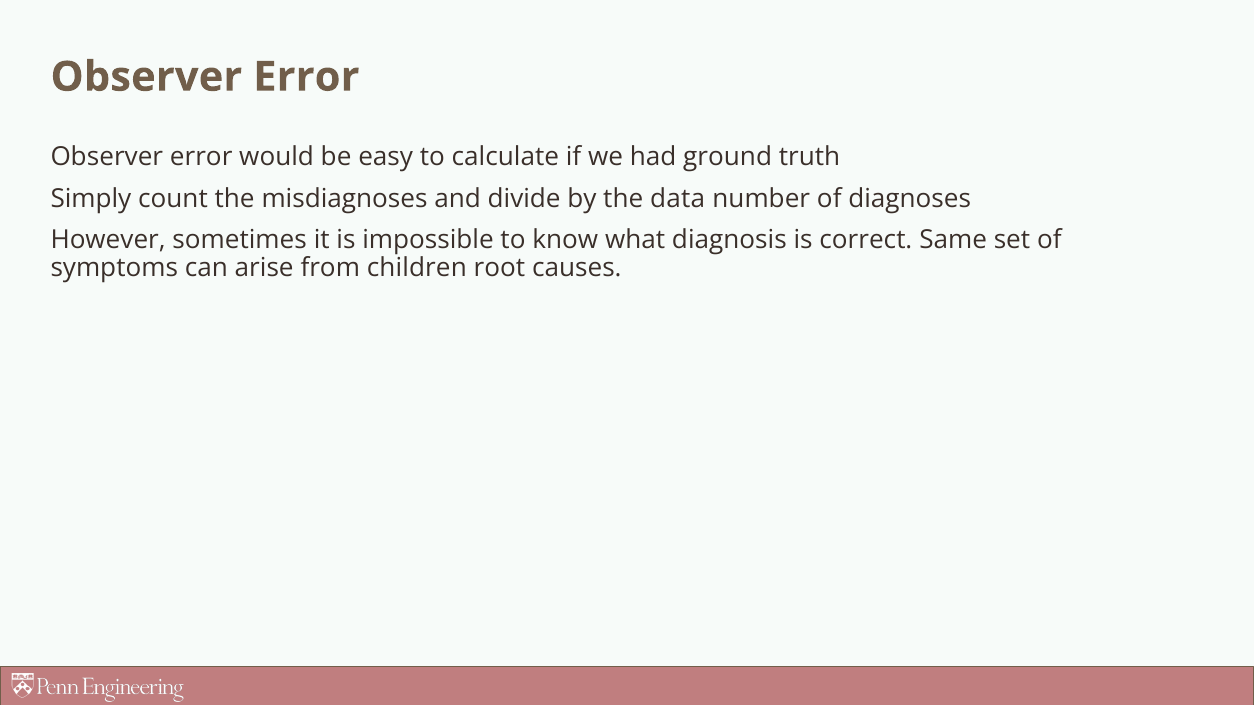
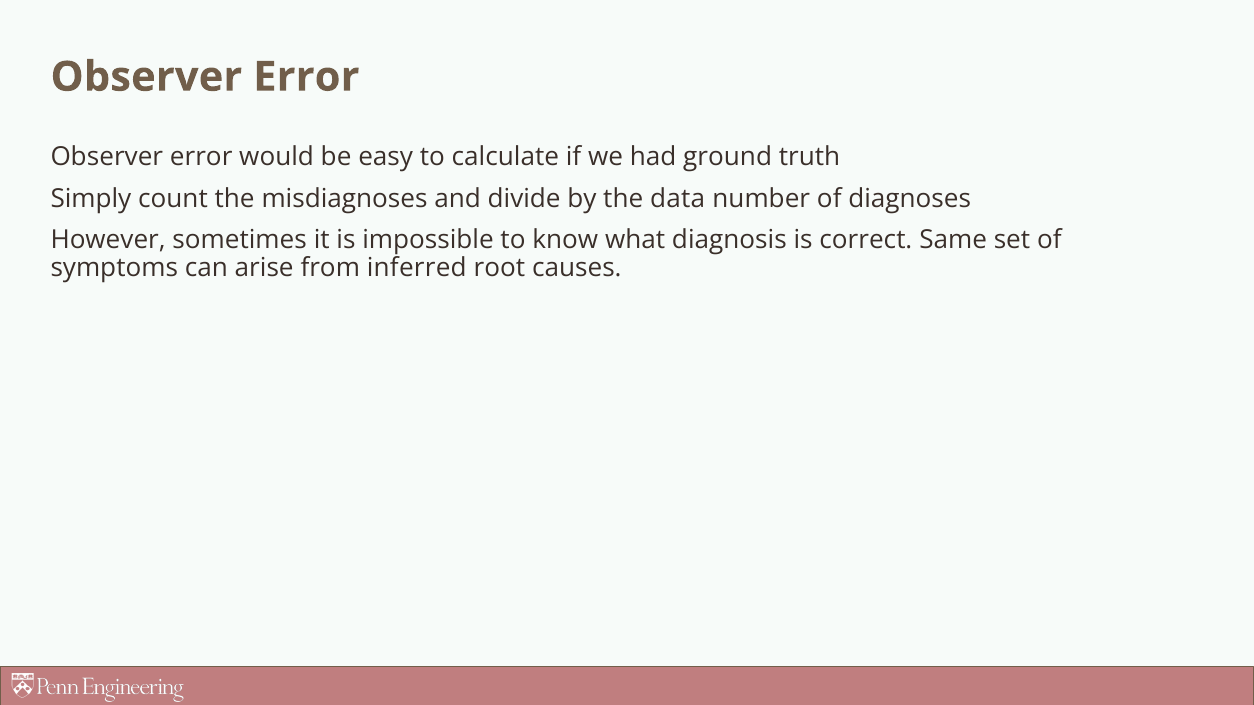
children: children -> inferred
